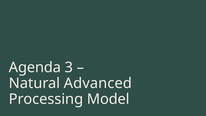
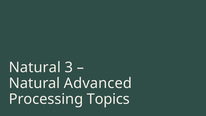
Agenda at (35, 67): Agenda -> Natural
Model: Model -> Topics
